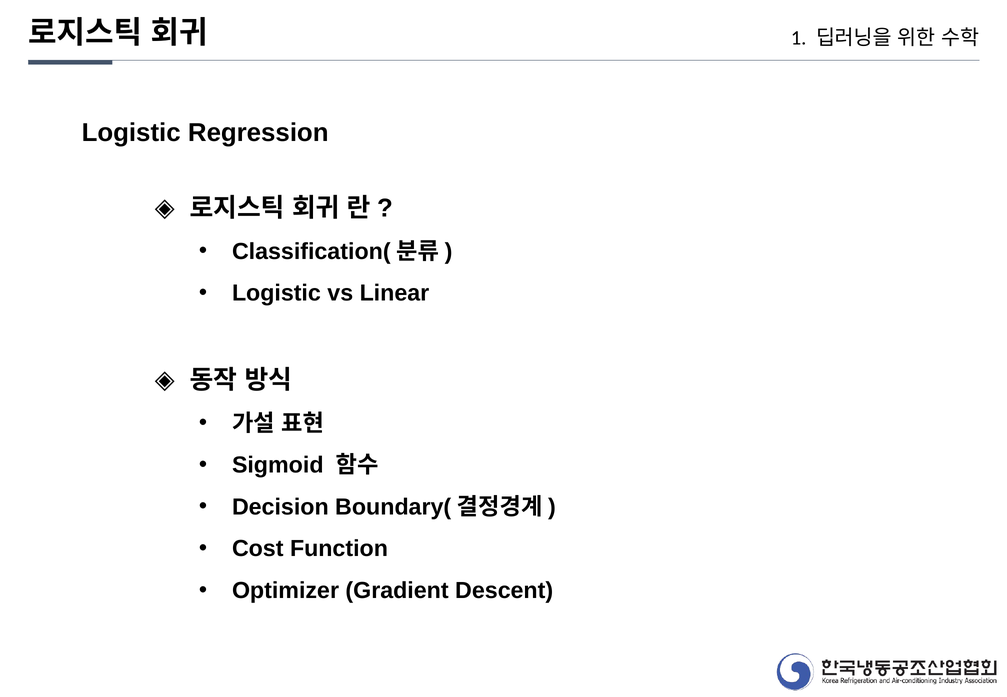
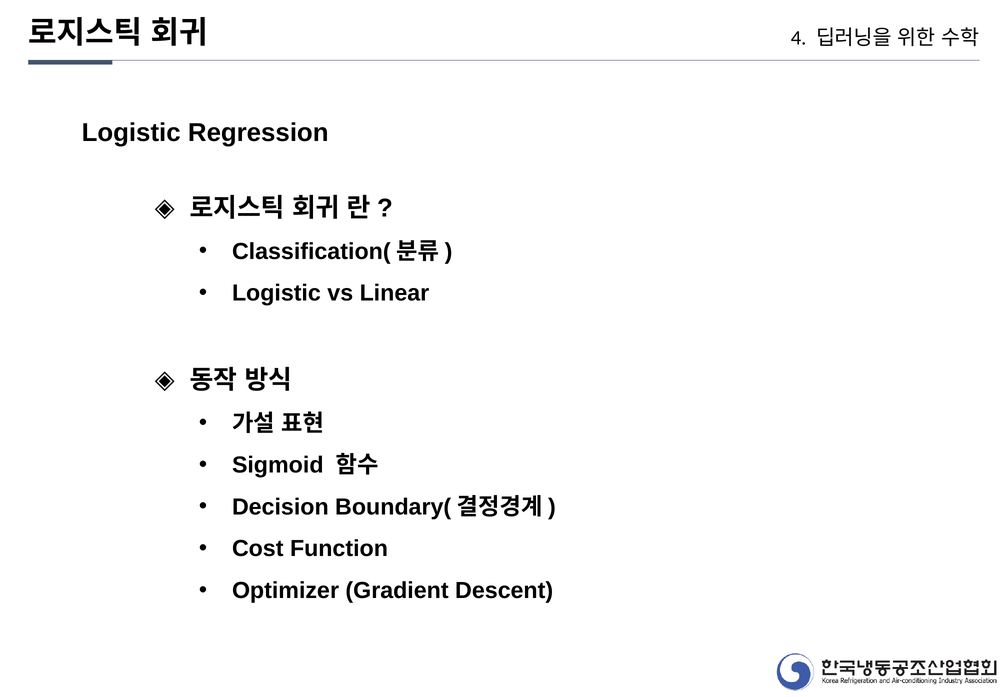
1: 1 -> 4
